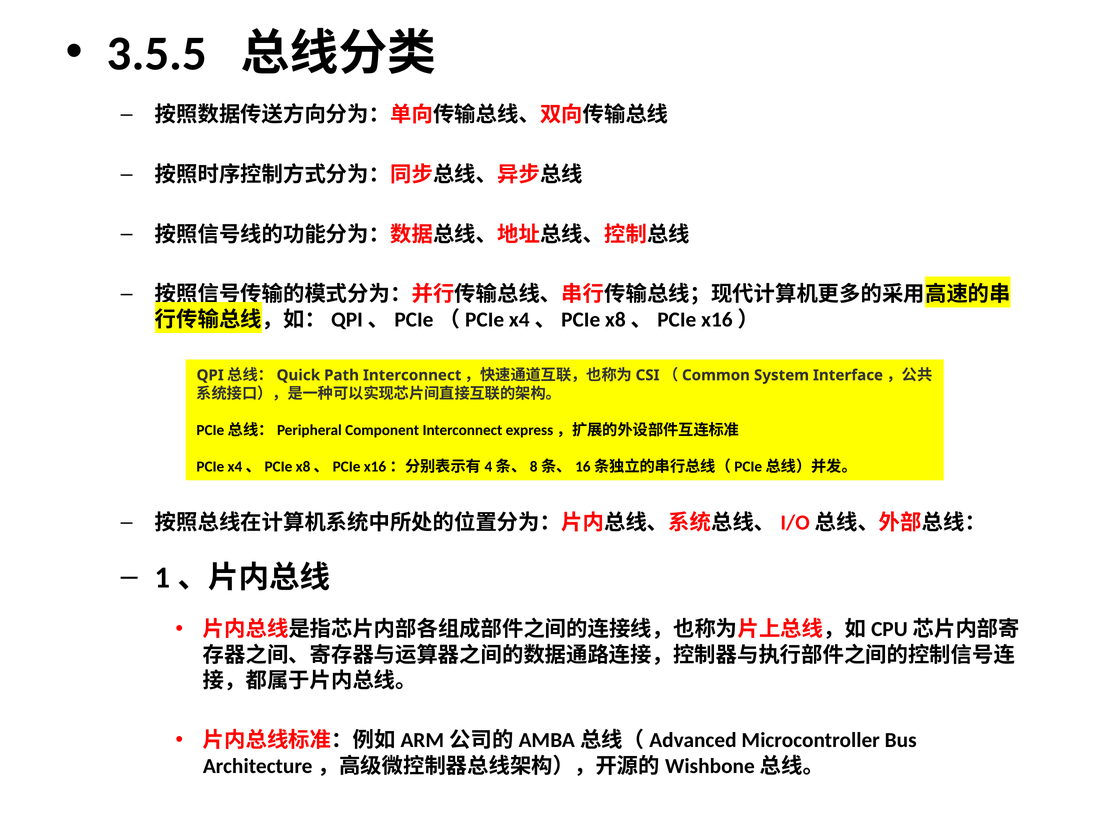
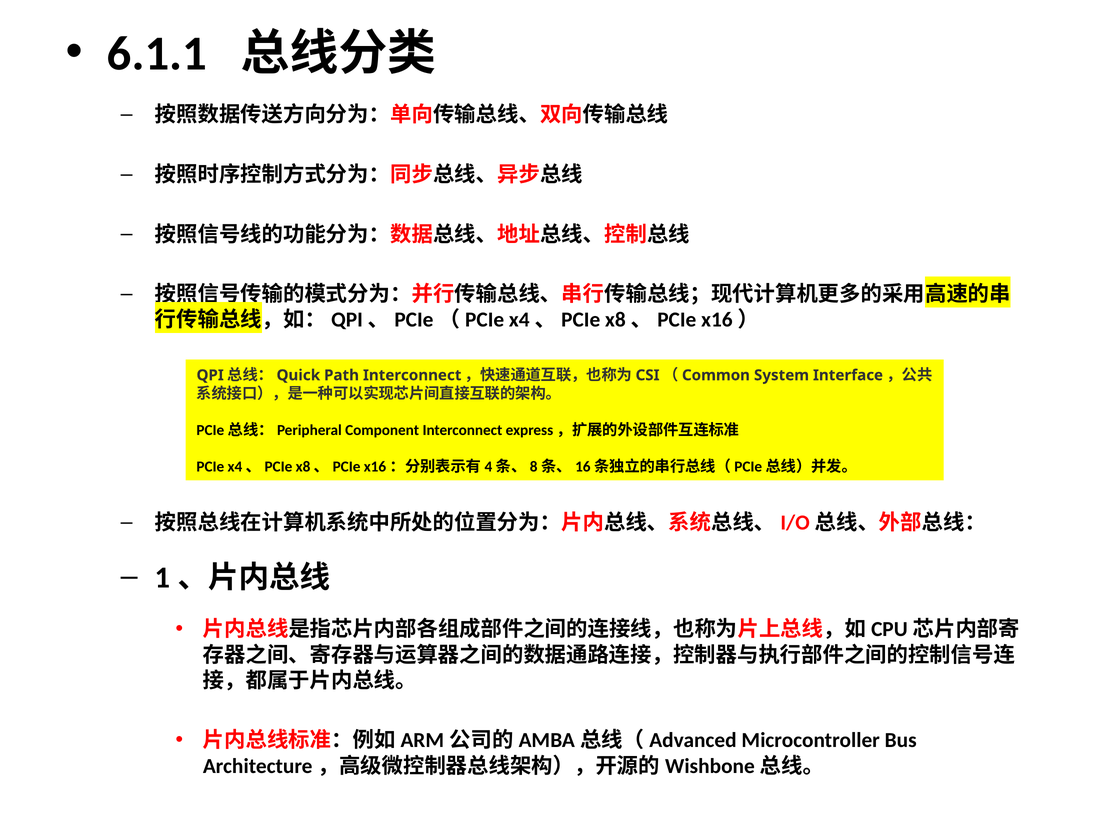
3.5.5: 3.5.5 -> 6.1.1
